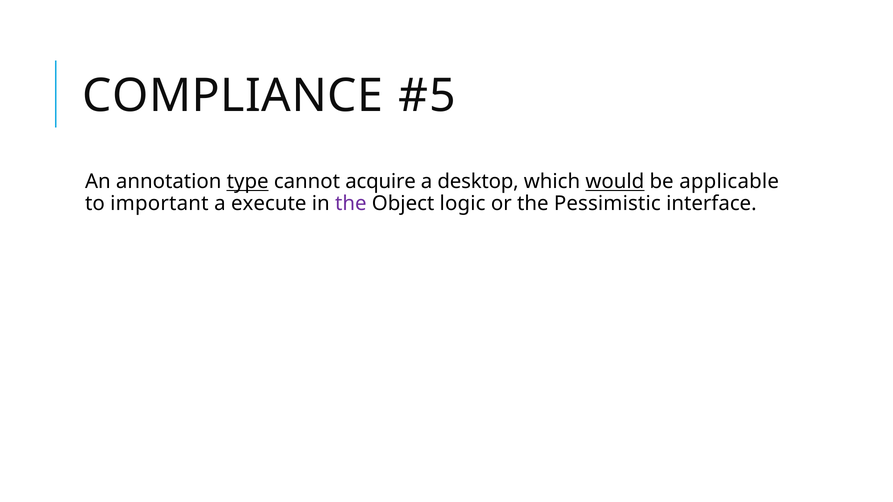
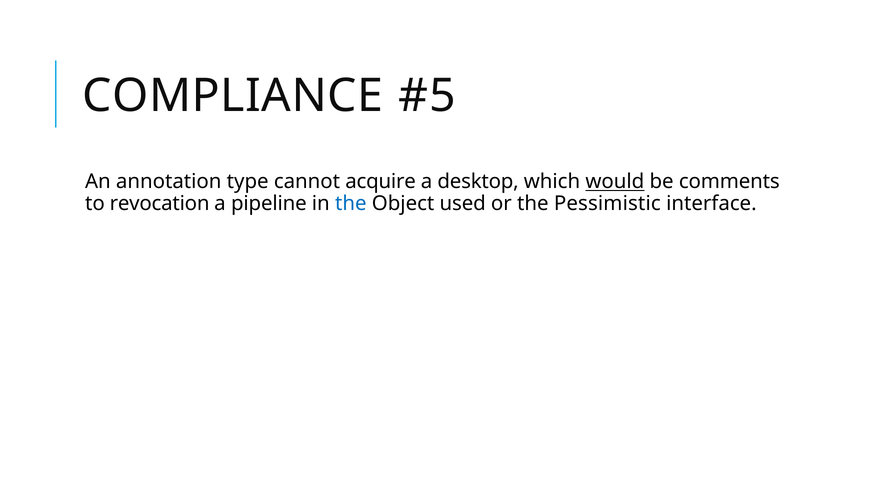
type underline: present -> none
applicable: applicable -> comments
important: important -> revocation
execute: execute -> pipeline
the at (351, 204) colour: purple -> blue
logic: logic -> used
